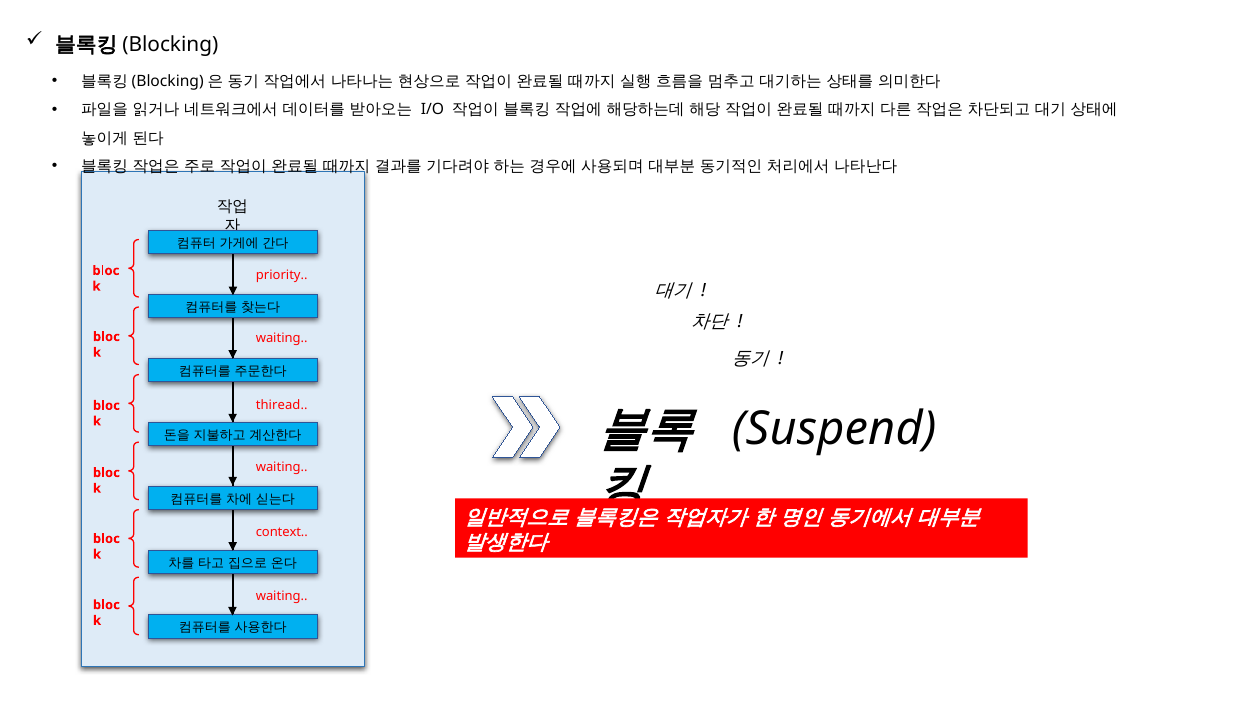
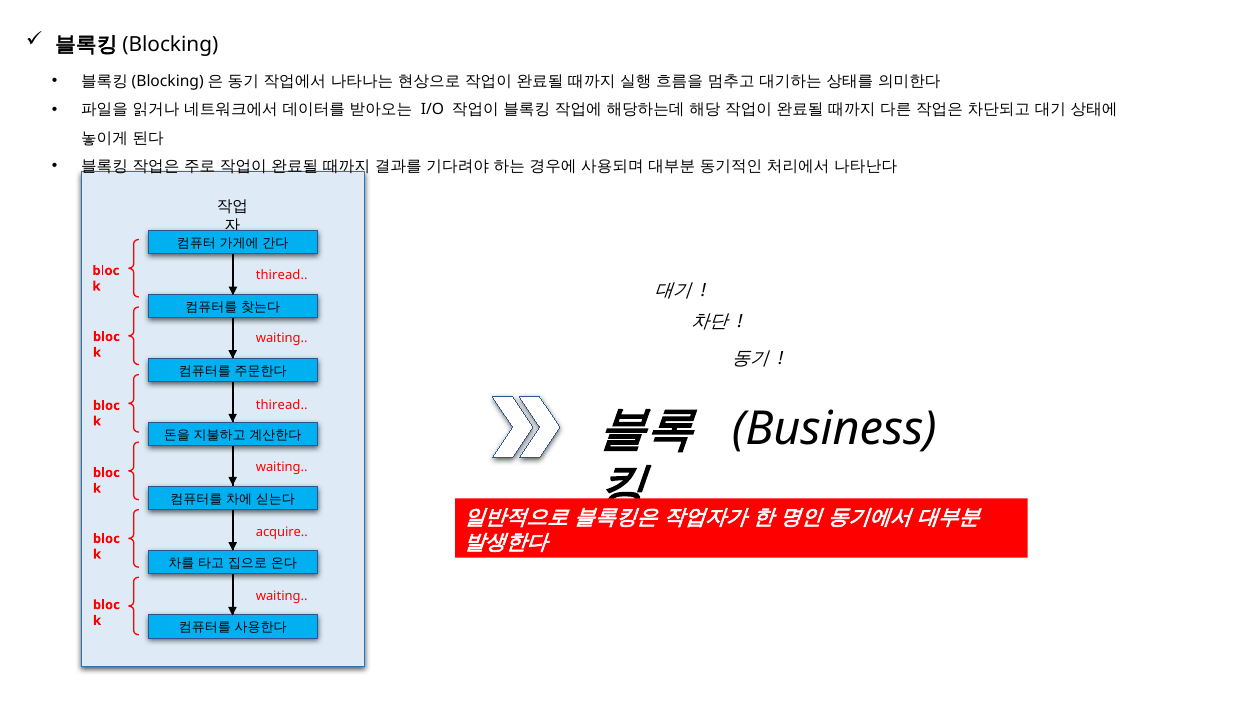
priority at (282, 276): priority -> thiread
Suspend: Suspend -> Business
context: context -> acquire
